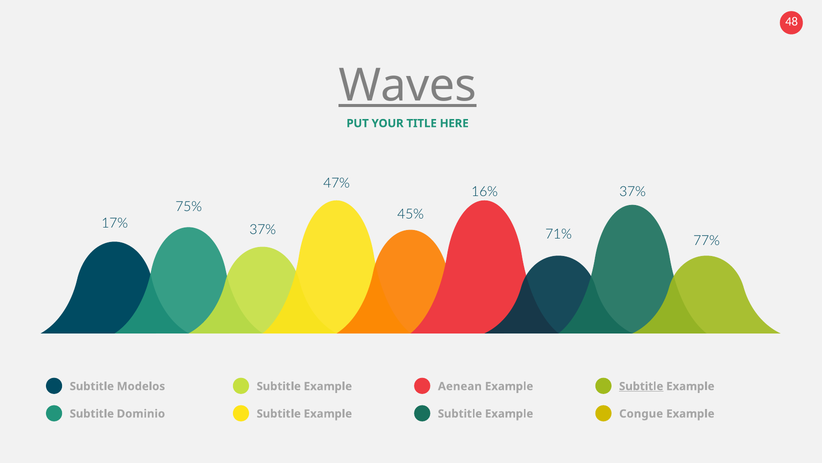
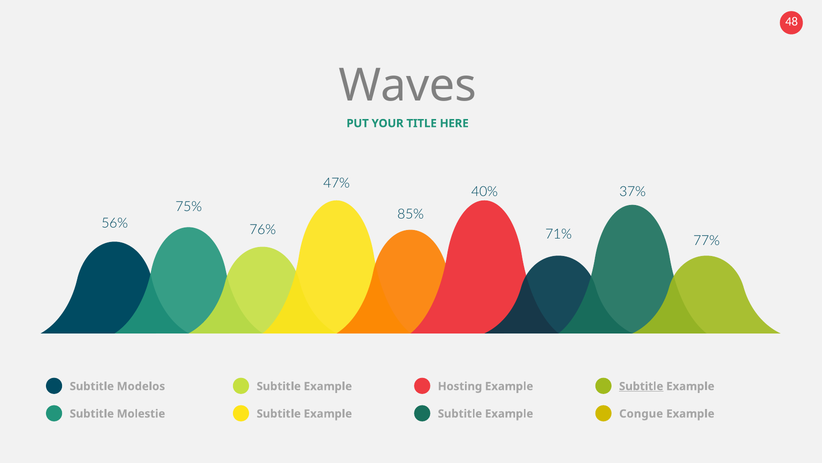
Waves underline: present -> none
16%: 16% -> 40%
45%: 45% -> 85%
17%: 17% -> 56%
37% at (263, 229): 37% -> 76%
Aenean: Aenean -> Hosting
Dominio: Dominio -> Molestie
